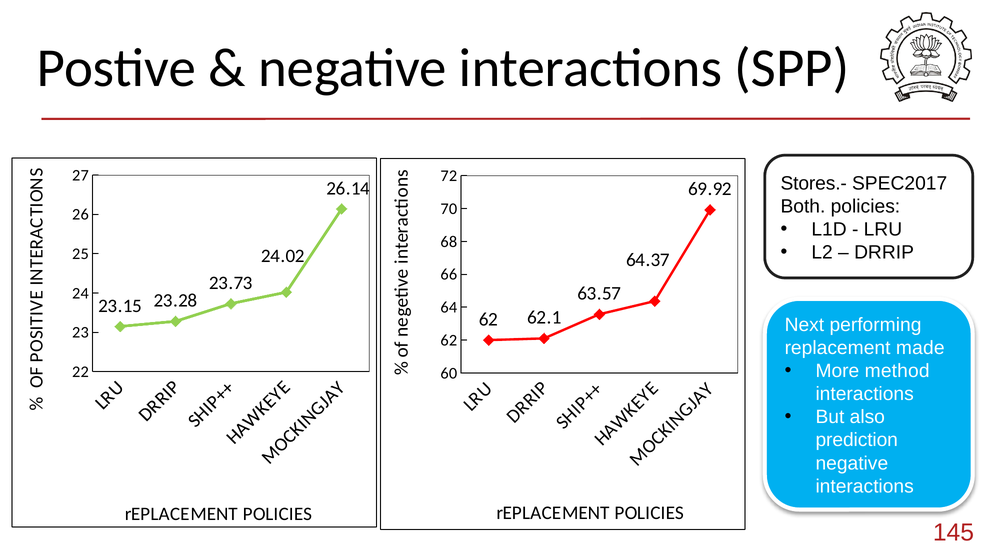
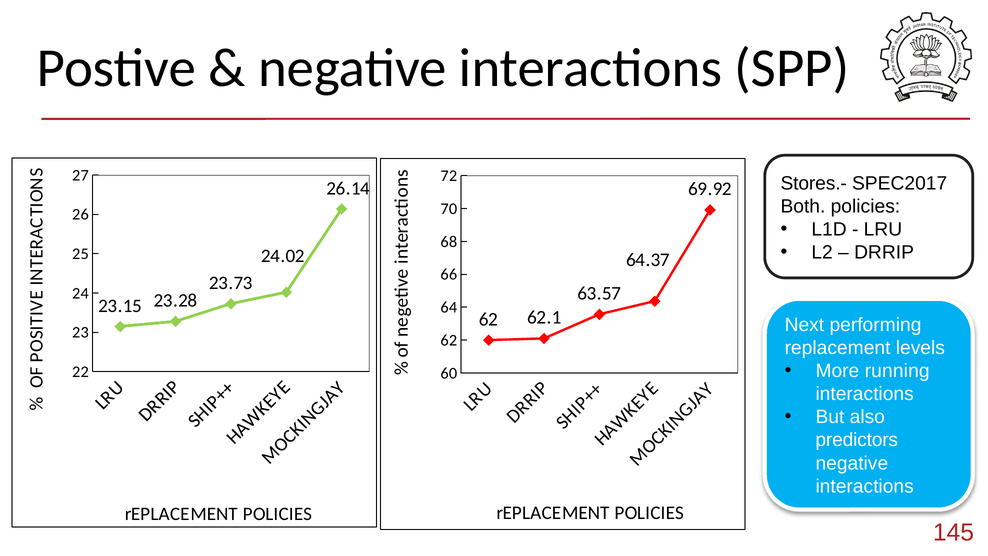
made: made -> levels
method: method -> running
prediction: prediction -> predictors
